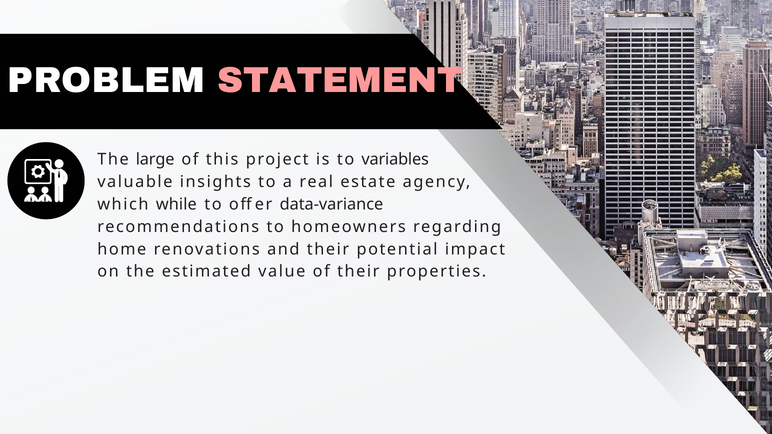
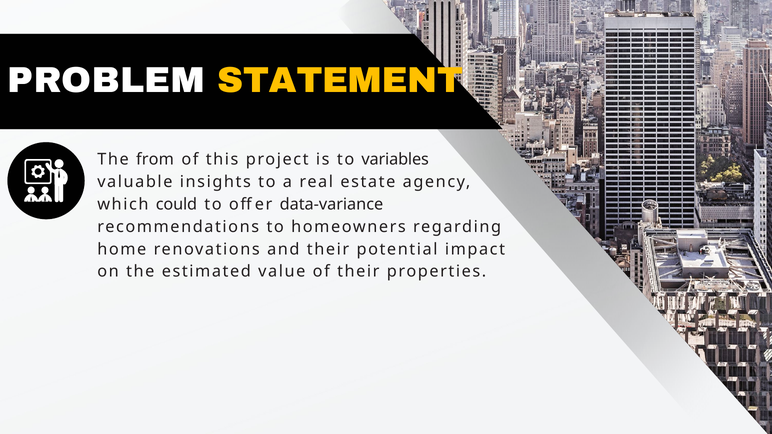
STATEMENT colour: pink -> yellow
large: large -> from
while: while -> could
